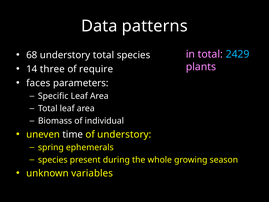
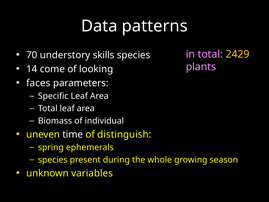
68: 68 -> 70
understory total: total -> skills
2429 colour: light blue -> yellow
three: three -> come
require: require -> looking
of understory: understory -> distinguish
